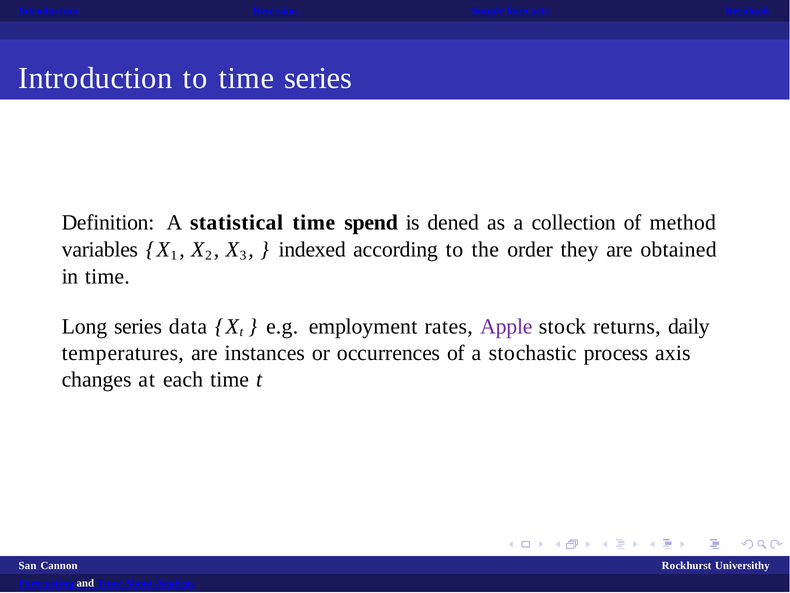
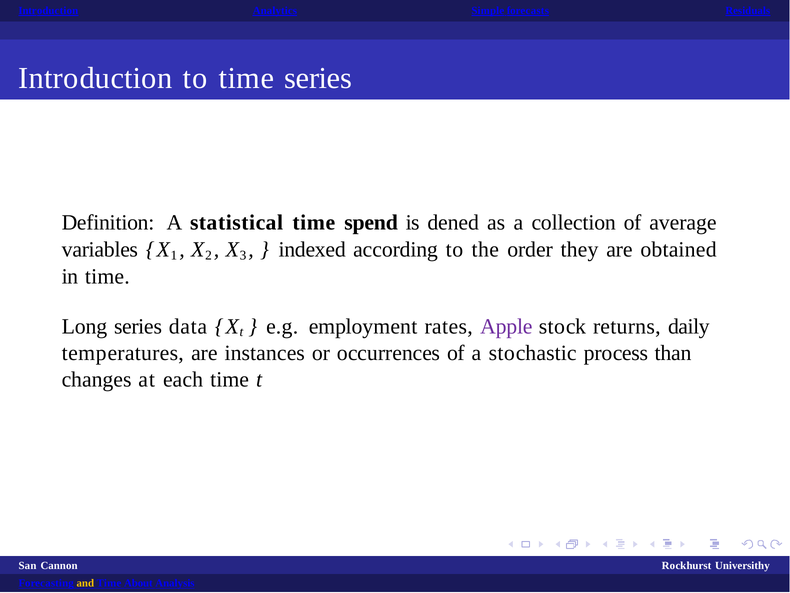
Recession: Recession -> Analytics
method: method -> average
axis: axis -> than
and colour: white -> yellow
